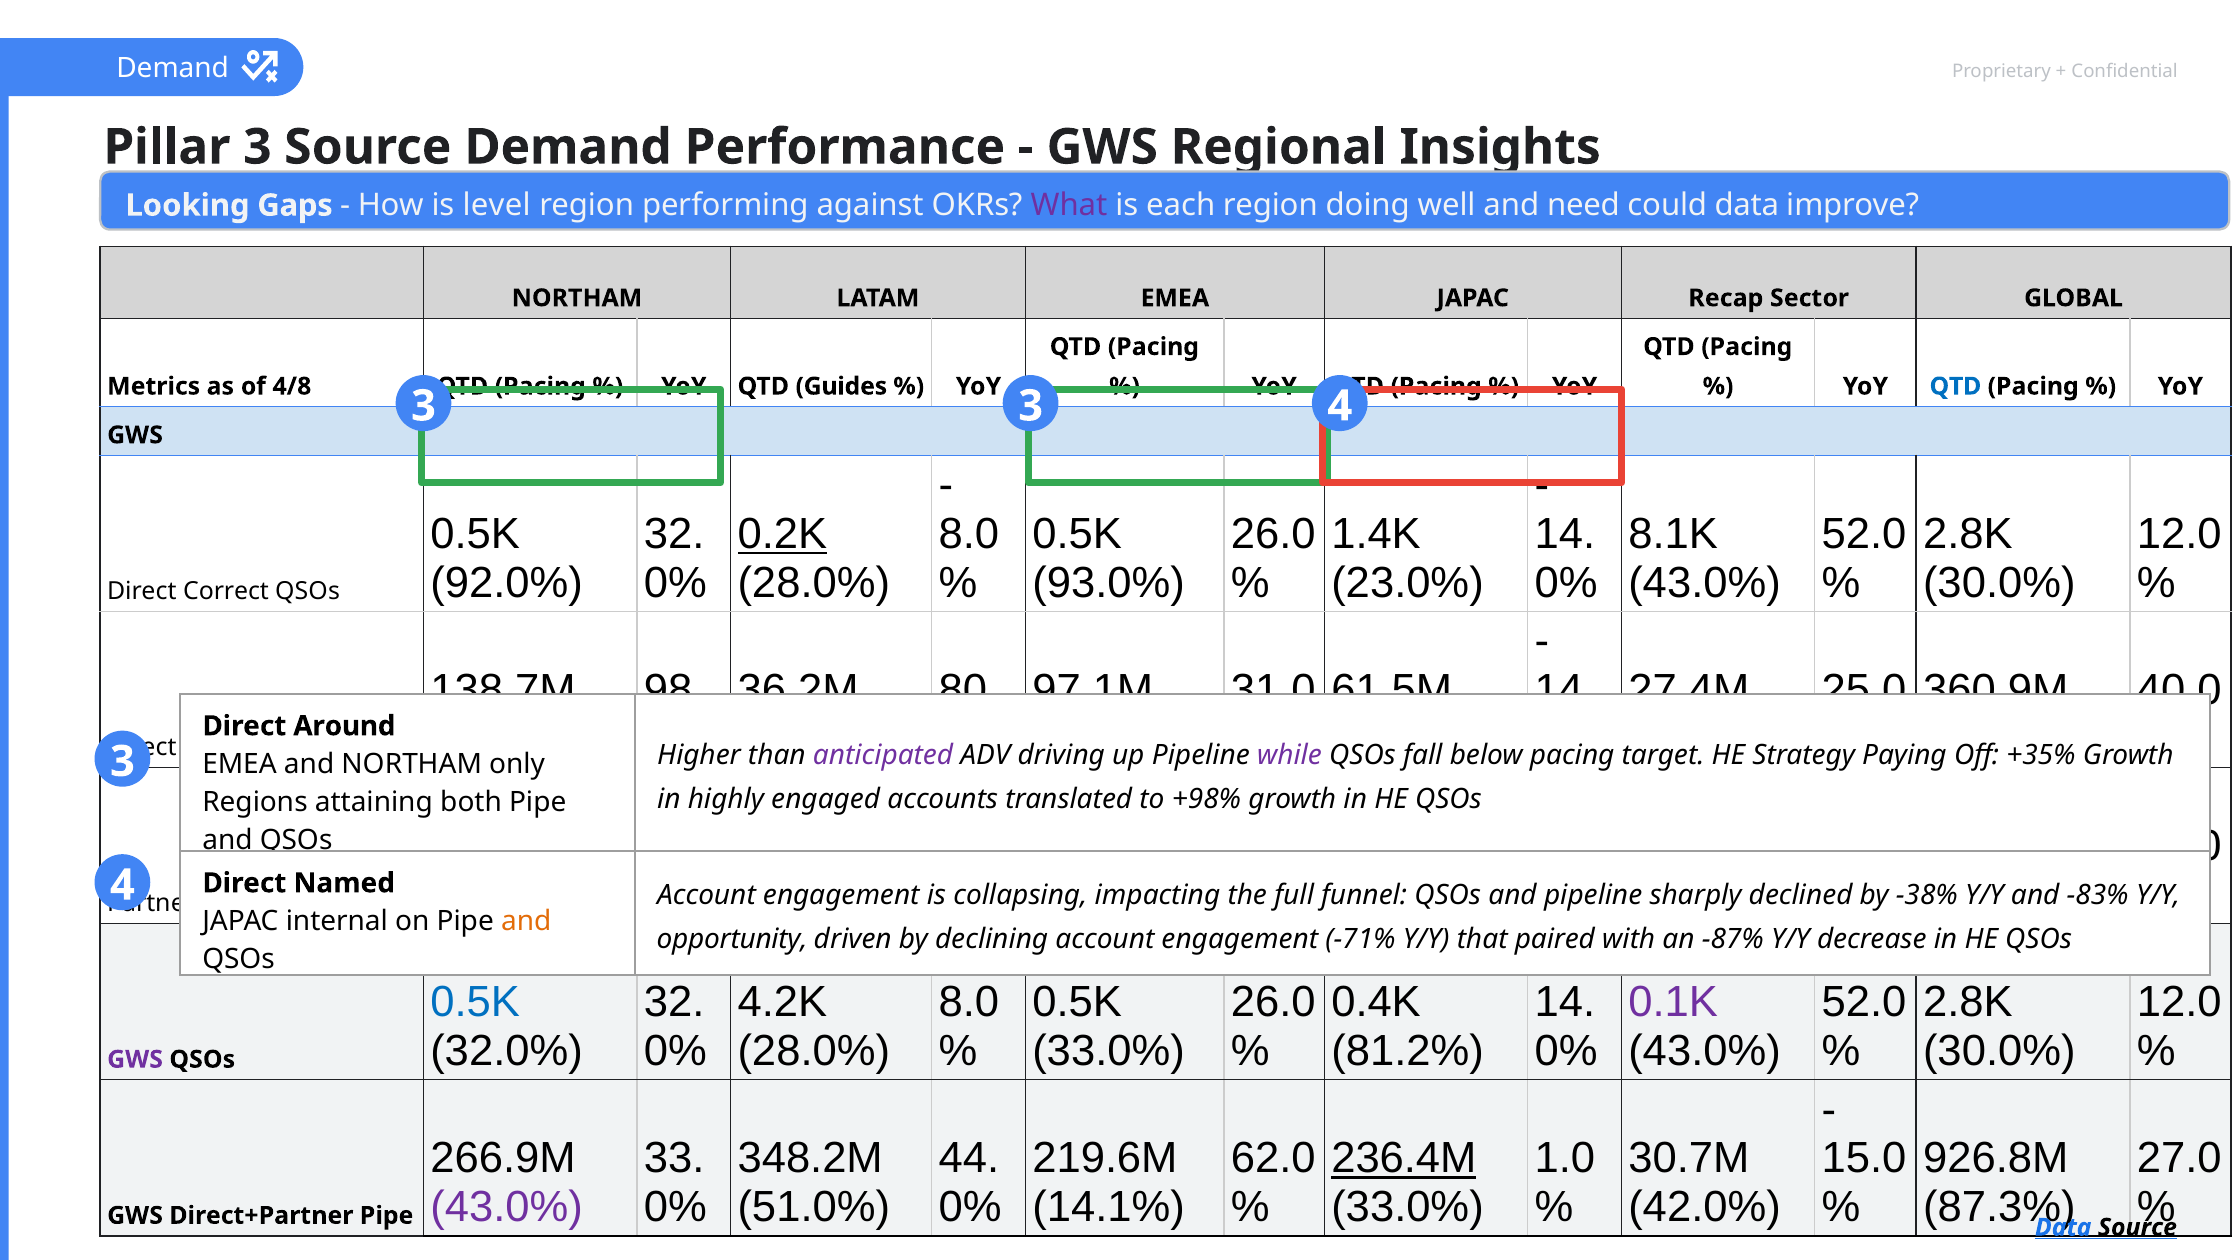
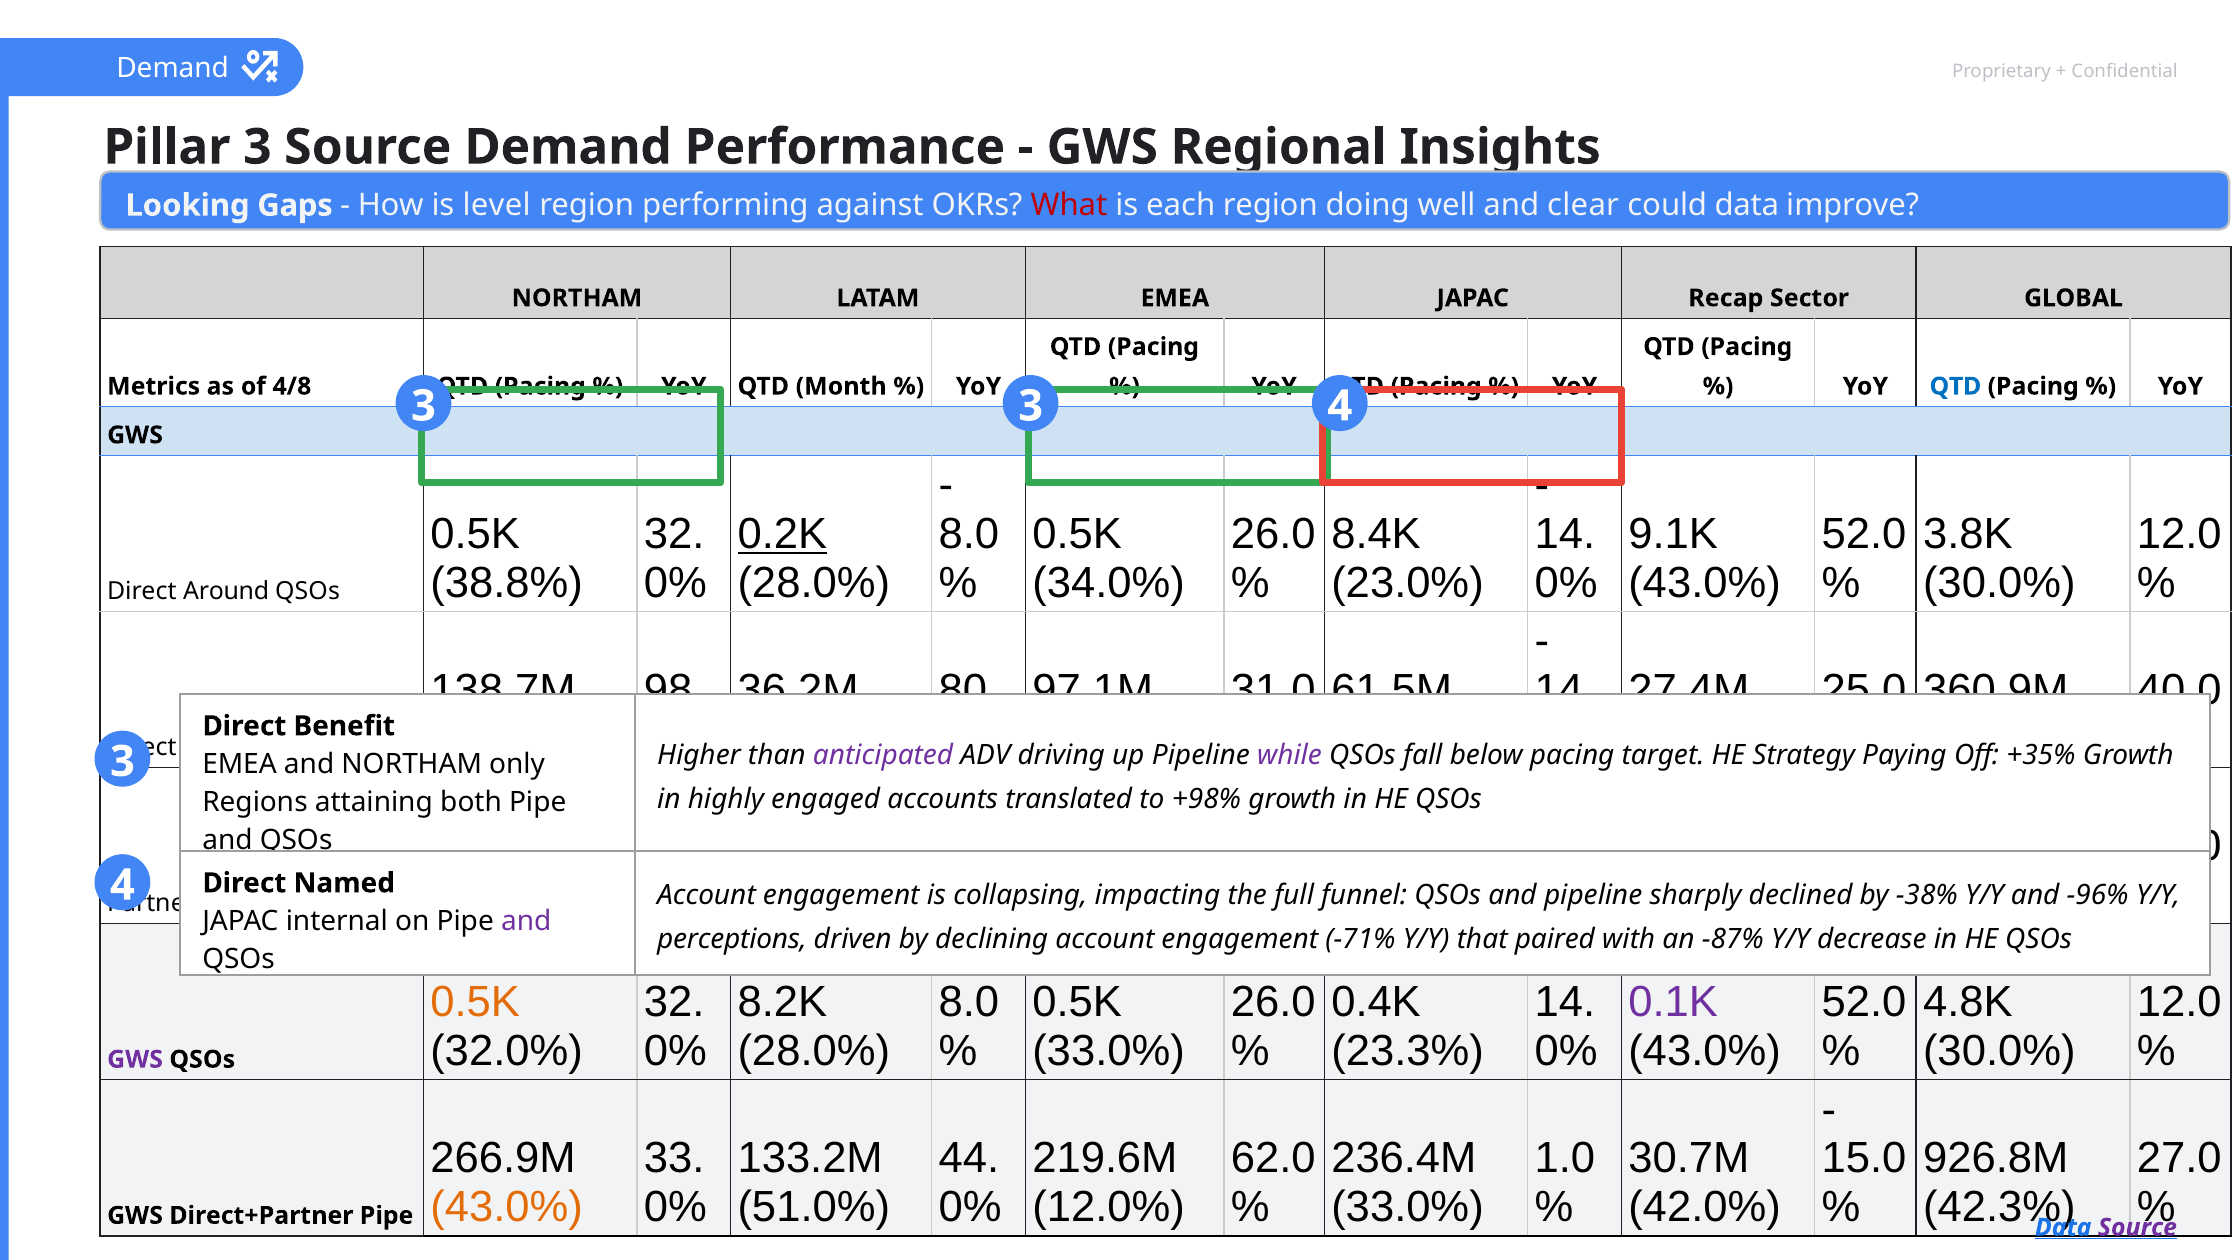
What colour: purple -> red
need: need -> clear
Guides: Guides -> Month
1.4K: 1.4K -> 8.4K
8.1K: 8.1K -> 9.1K
2.8K at (1968, 534): 2.8K -> 3.8K
92.0%: 92.0% -> 38.8%
93.0%: 93.0% -> 34.0%
Correct: Correct -> Around
Around: Around -> Benefit
-83%: -83% -> -96%
and at (526, 921) colour: orange -> purple
opportunity: opportunity -> perceptions
0.5K at (475, 1003) colour: blue -> orange
4.2K: 4.2K -> 8.2K
2.8K at (1968, 1003): 2.8K -> 4.8K
81.2%: 81.2% -> 23.3%
348.2M: 348.2M -> 133.2M
236.4M underline: present -> none
43.0% at (507, 1208) colour: purple -> orange
14.1%: 14.1% -> 12.0%
87.3%: 87.3% -> 42.3%
Source at (2137, 1227) colour: black -> purple
